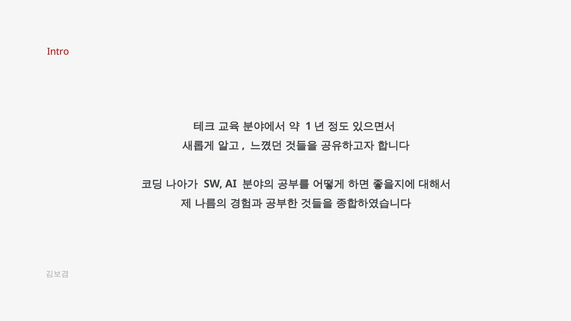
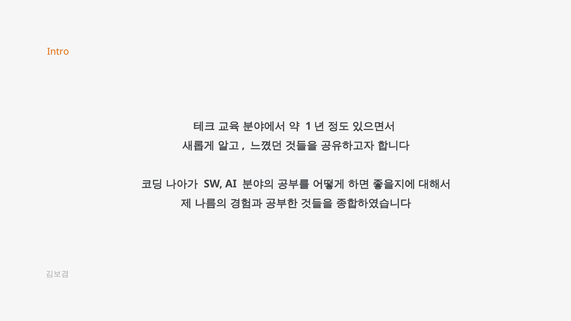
Intro colour: red -> orange
